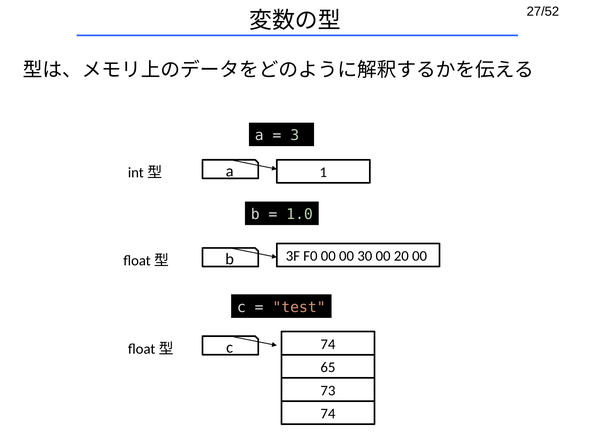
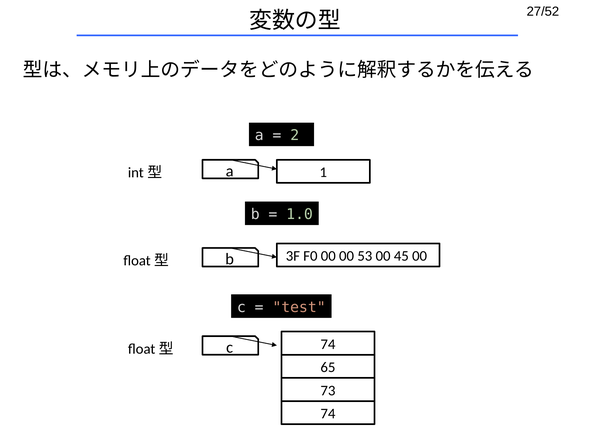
3: 3 -> 2
30: 30 -> 53
20: 20 -> 45
